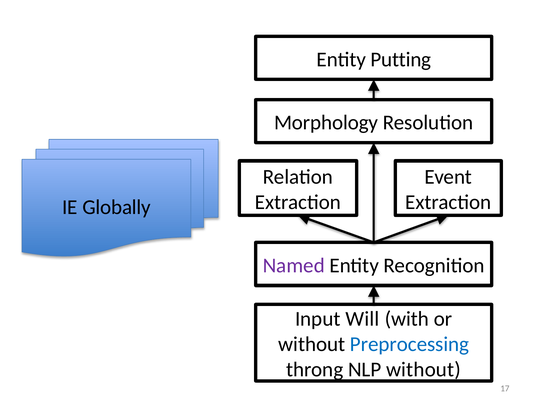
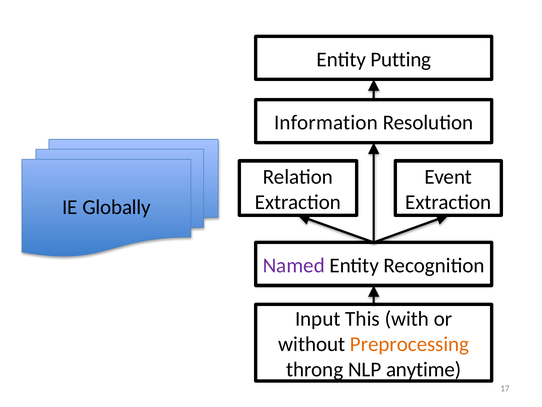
Morphology: Morphology -> Information
Will: Will -> This
Preprocessing colour: blue -> orange
NLP without: without -> anytime
